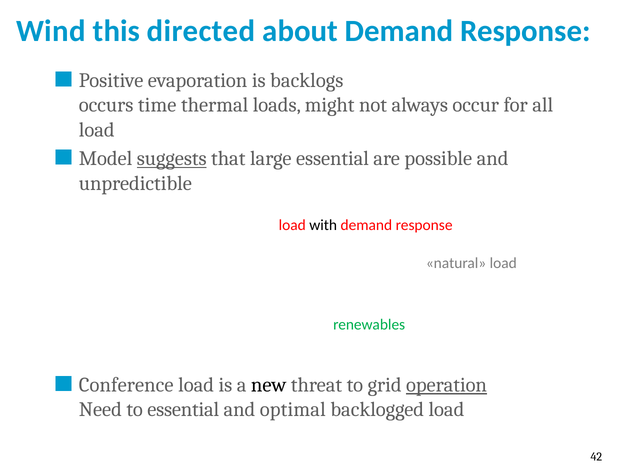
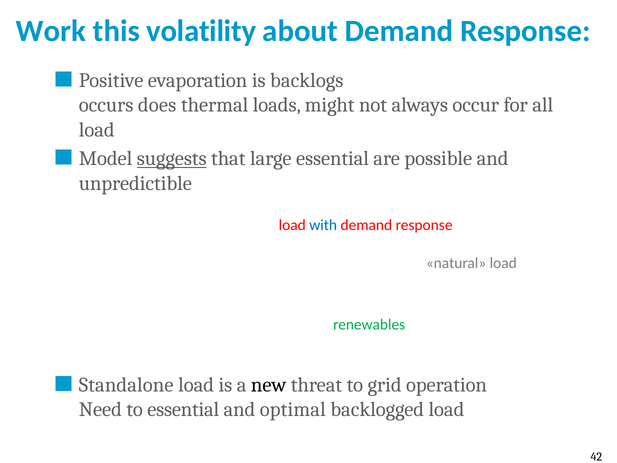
Wind: Wind -> Work
directed: directed -> volatility
time: time -> does
with colour: black -> blue
Conference: Conference -> Standalone
operation underline: present -> none
